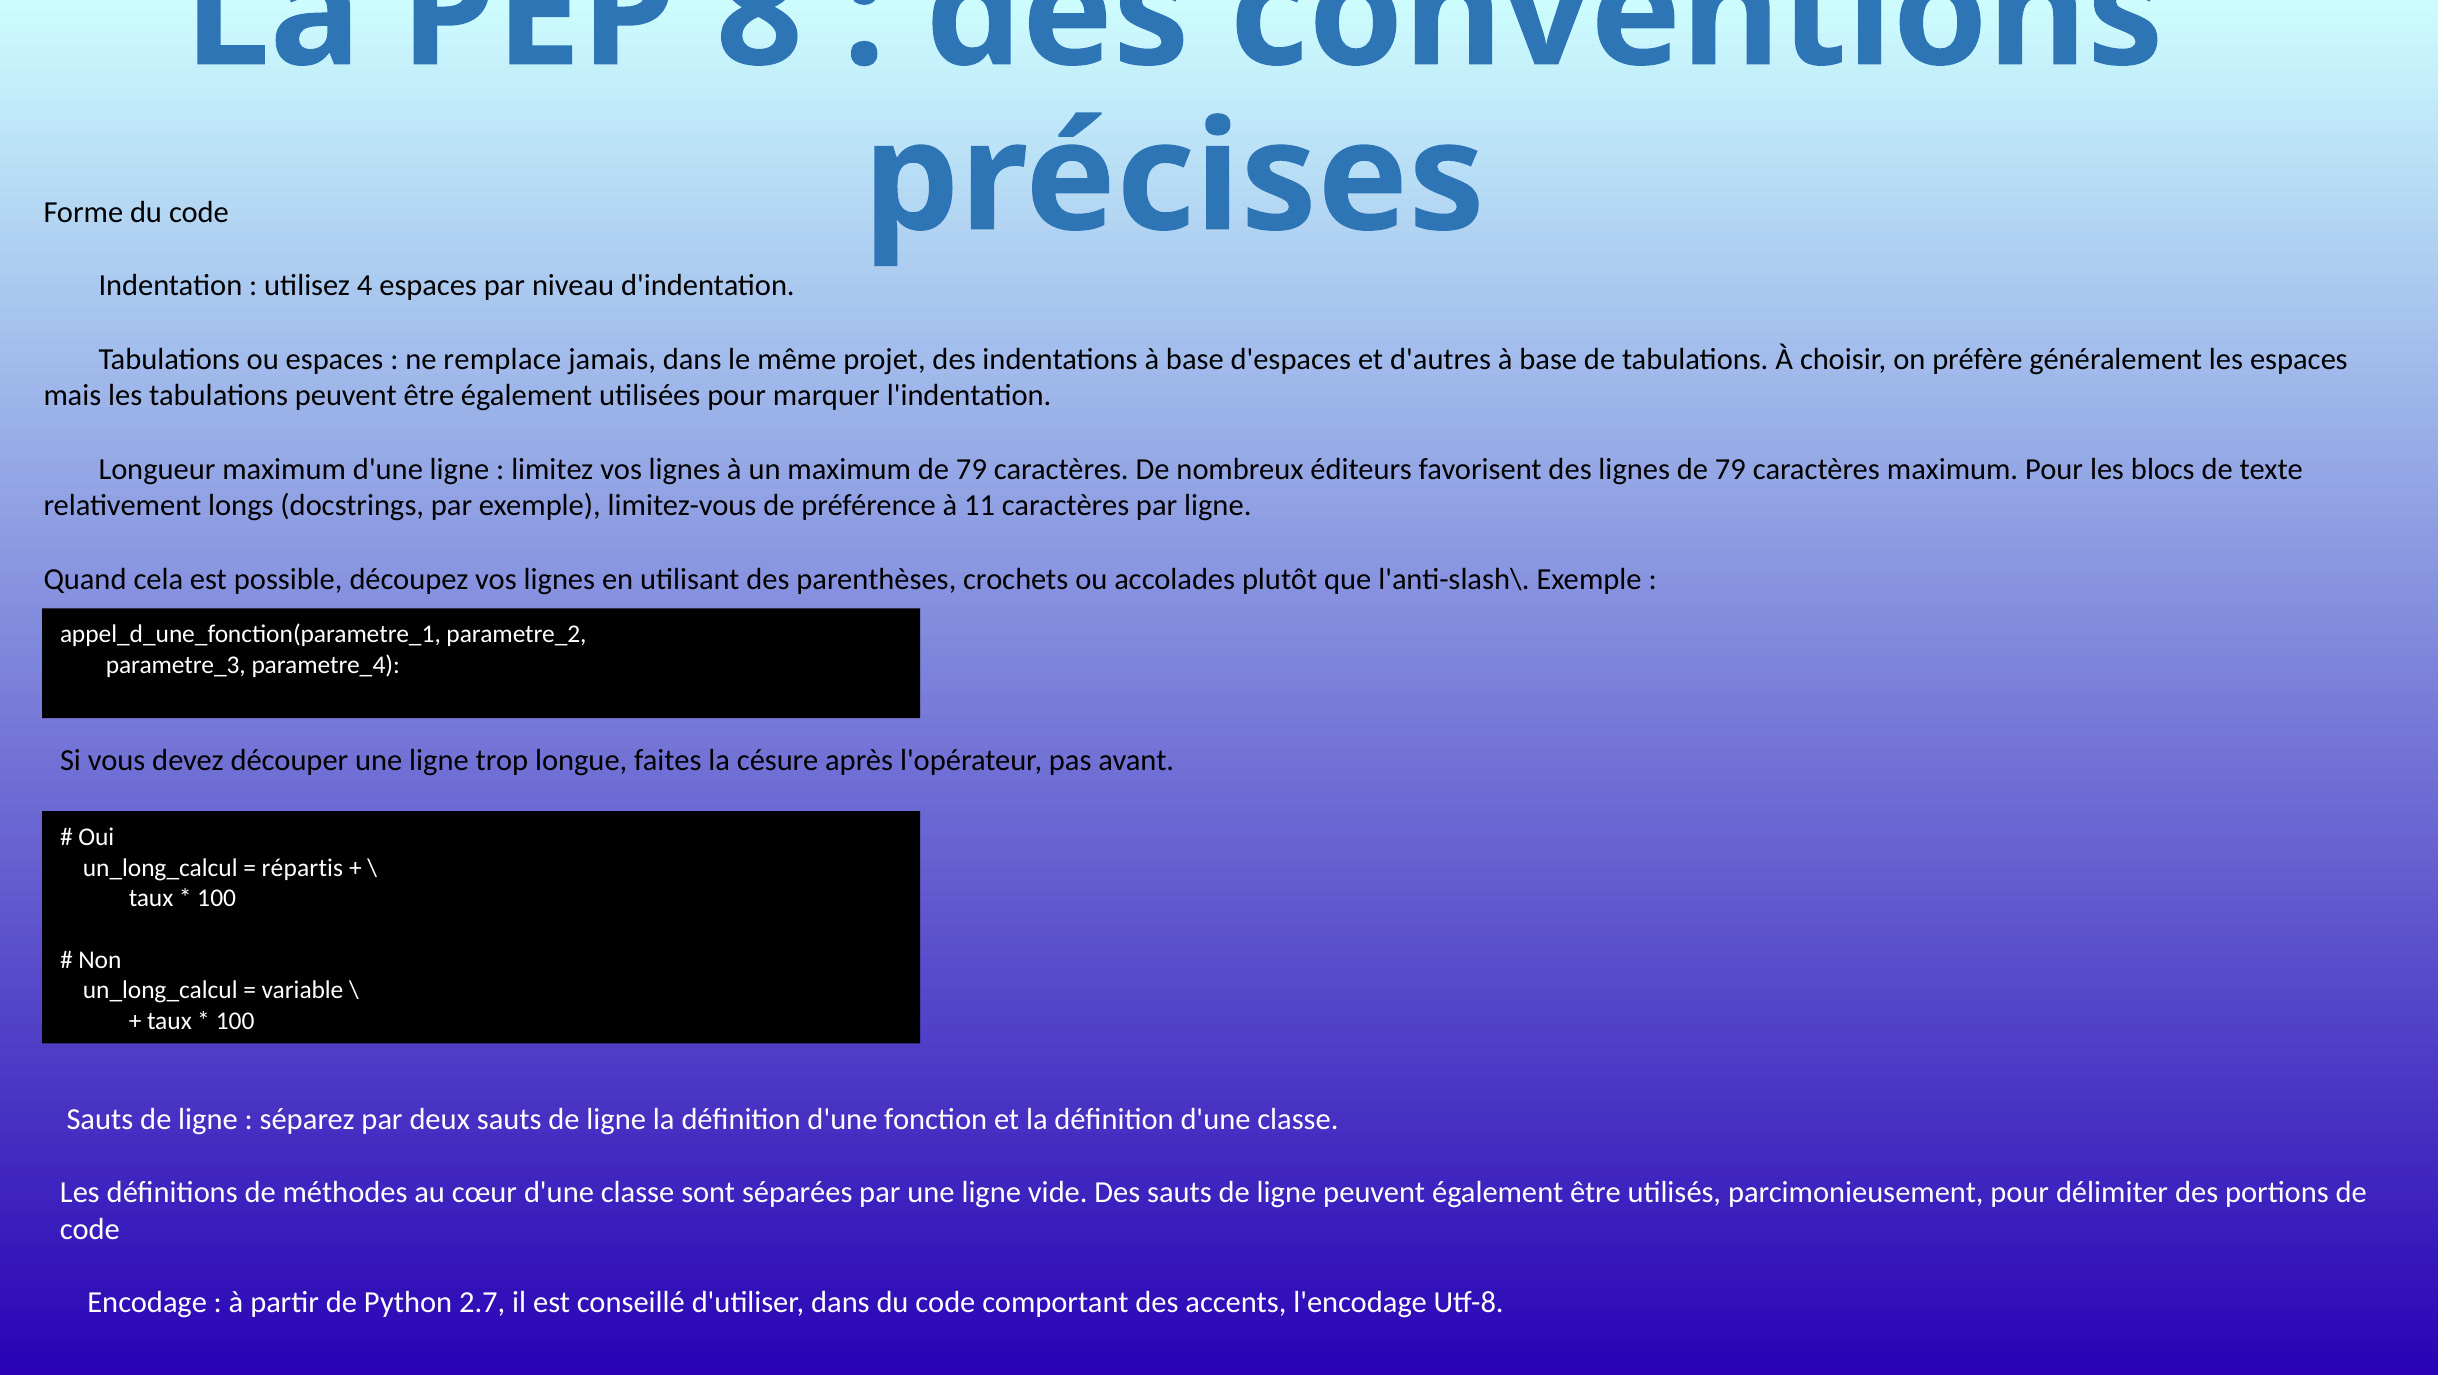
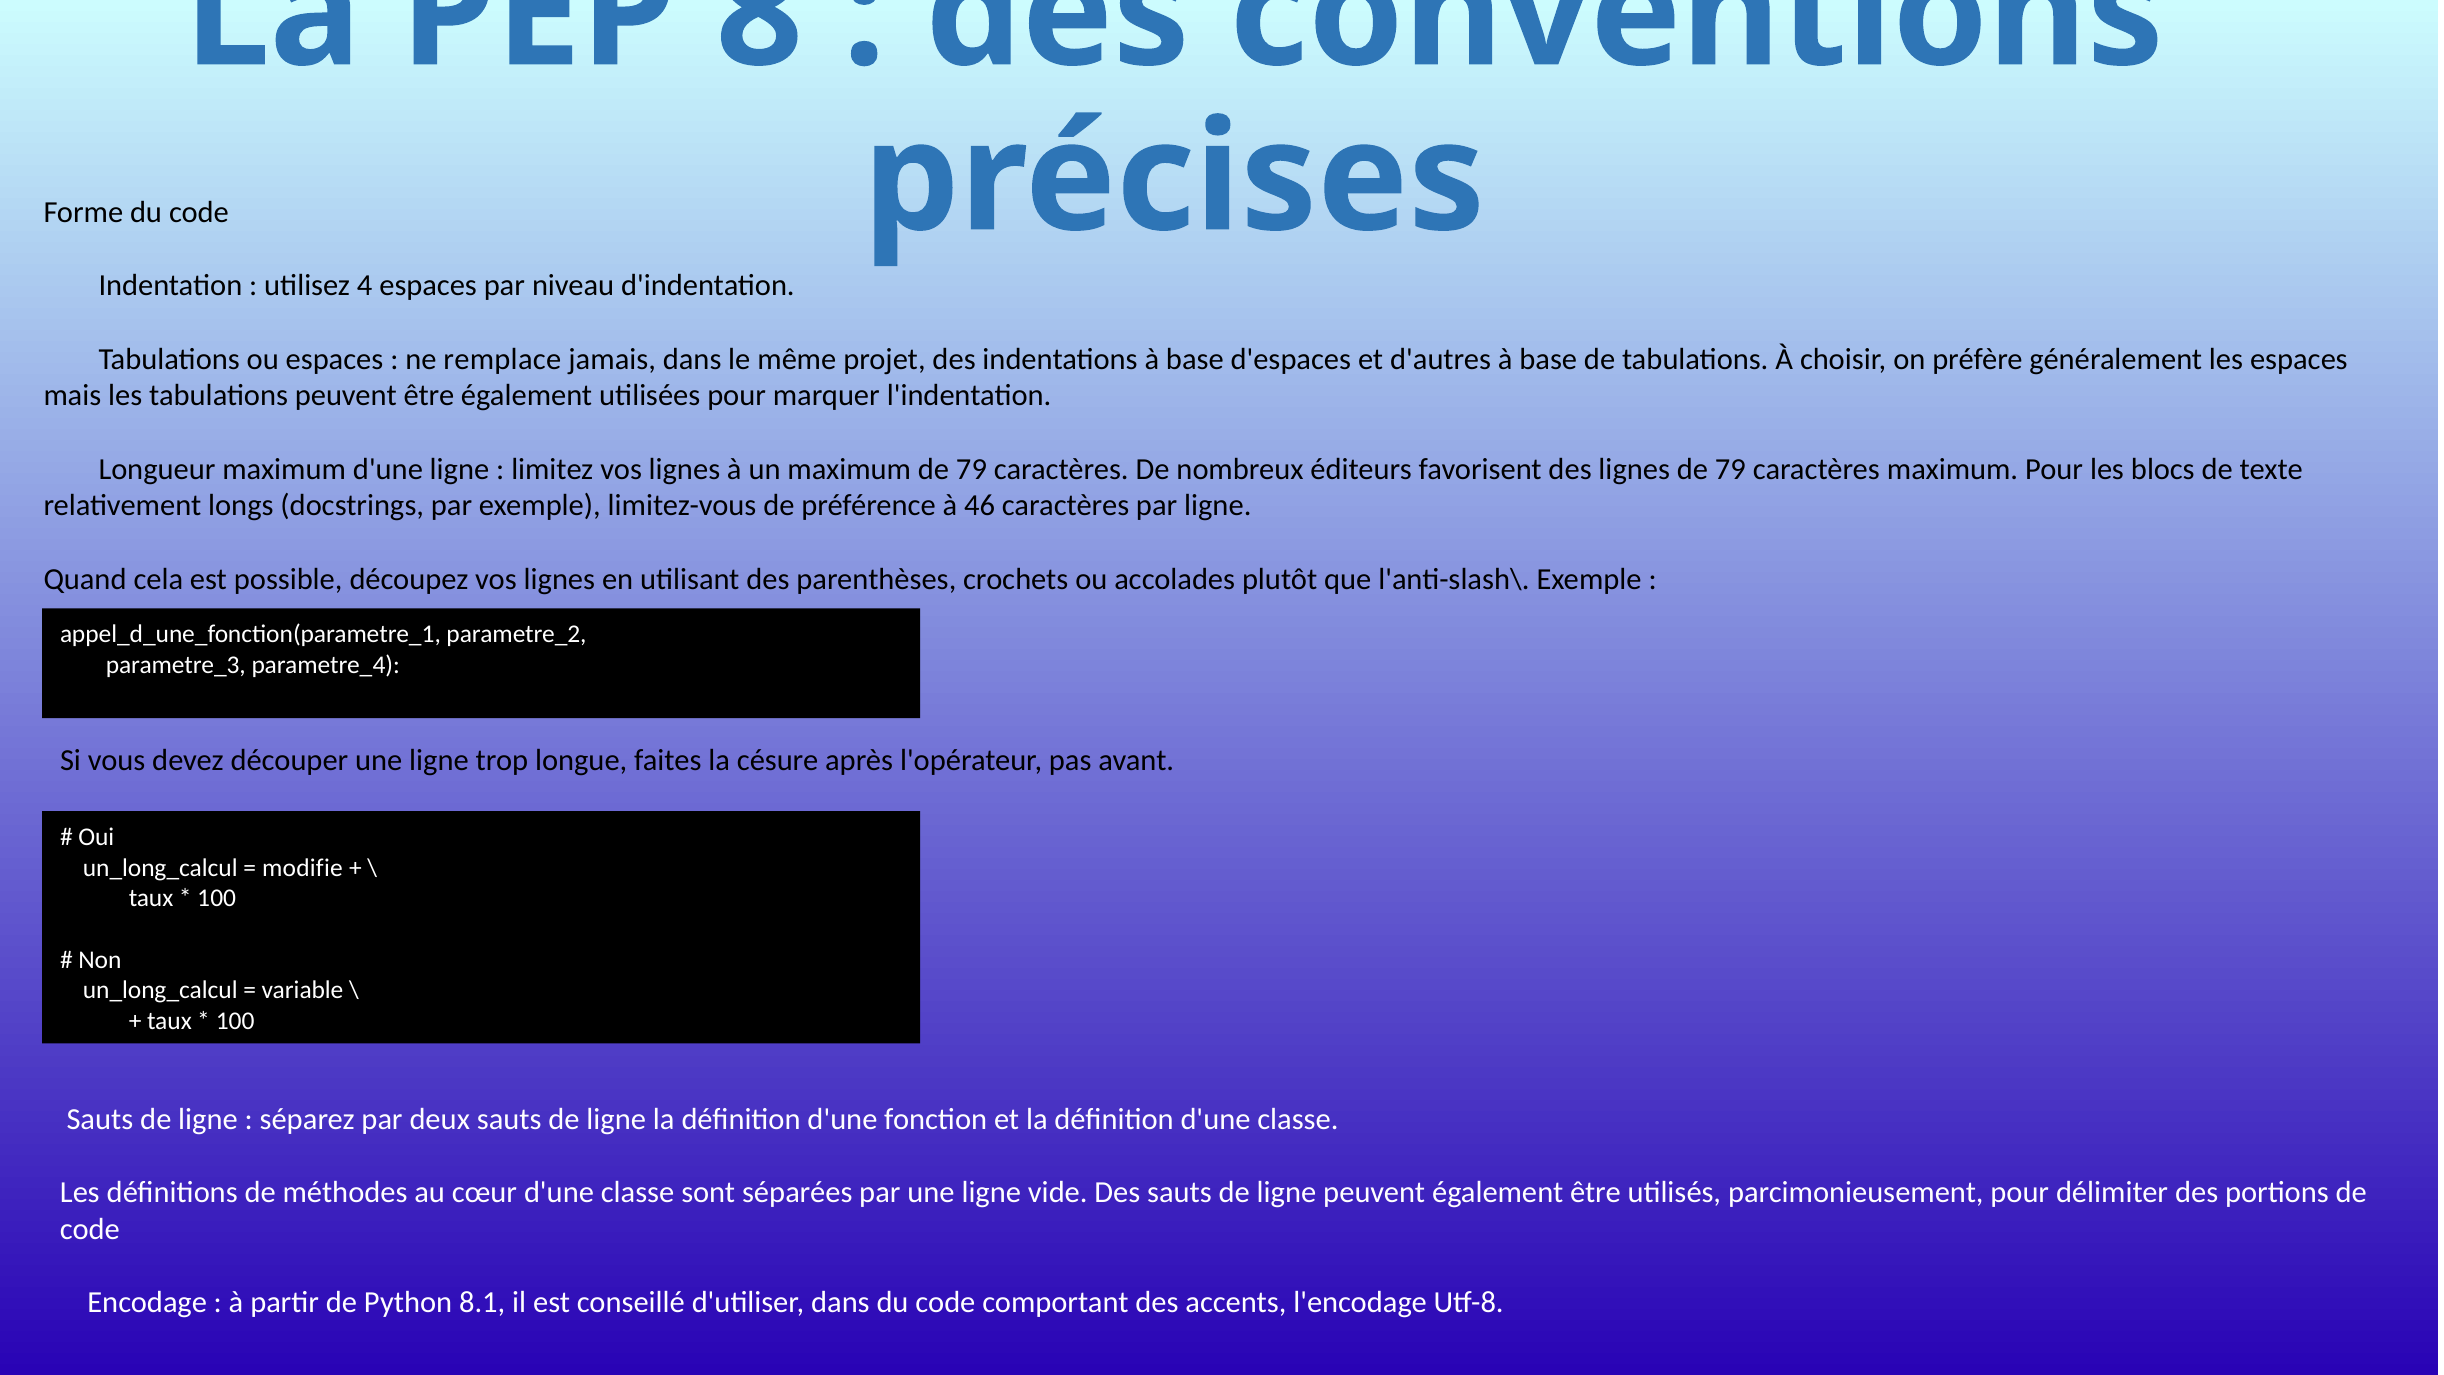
11: 11 -> 46
répartis: répartis -> modifie
2.7: 2.7 -> 8.1
